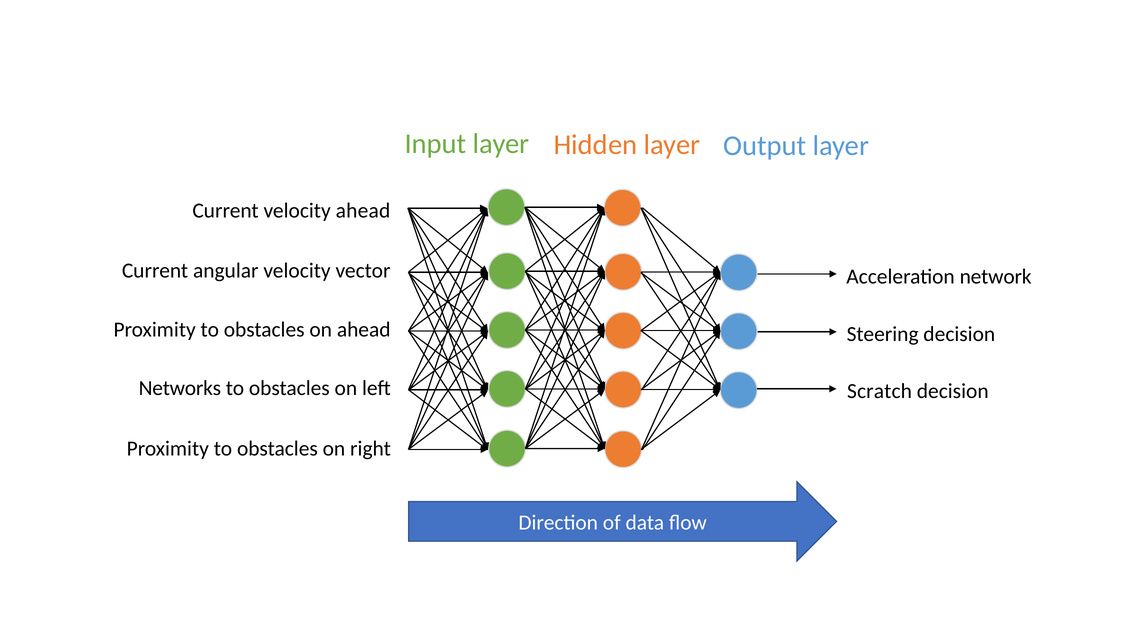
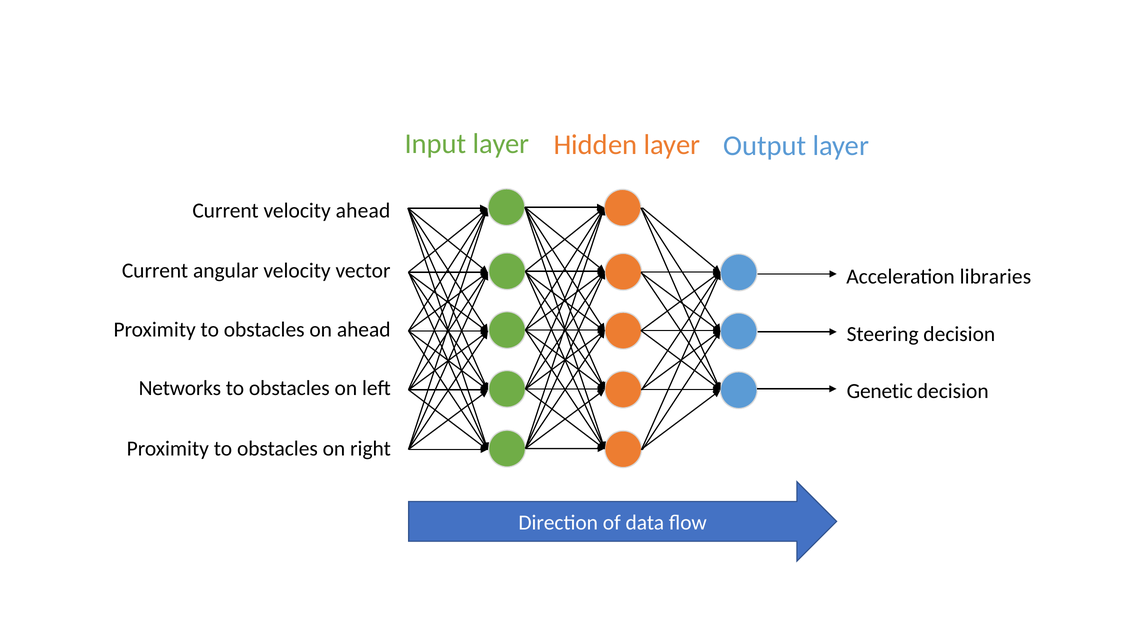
network: network -> libraries
Scratch: Scratch -> Genetic
